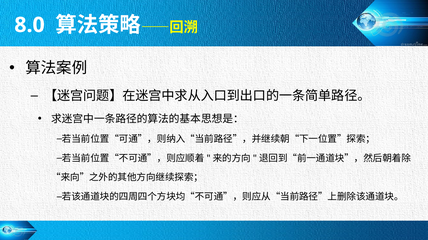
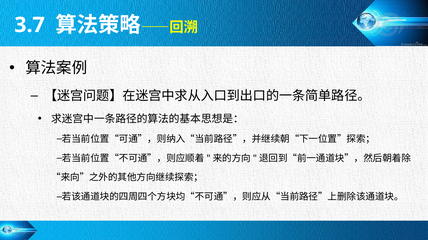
8.0: 8.0 -> 3.7
